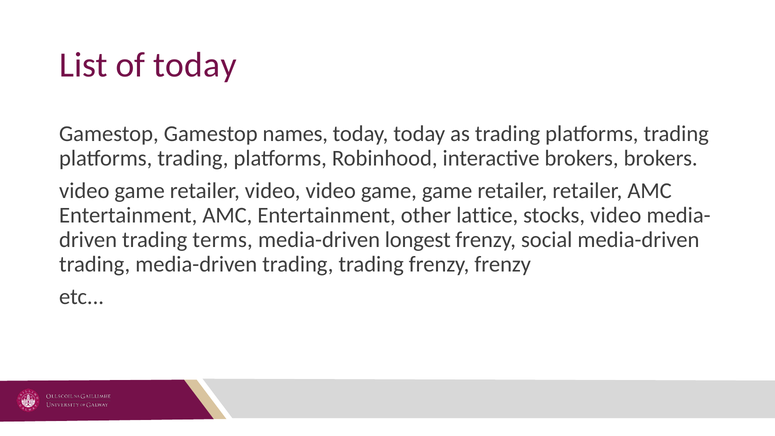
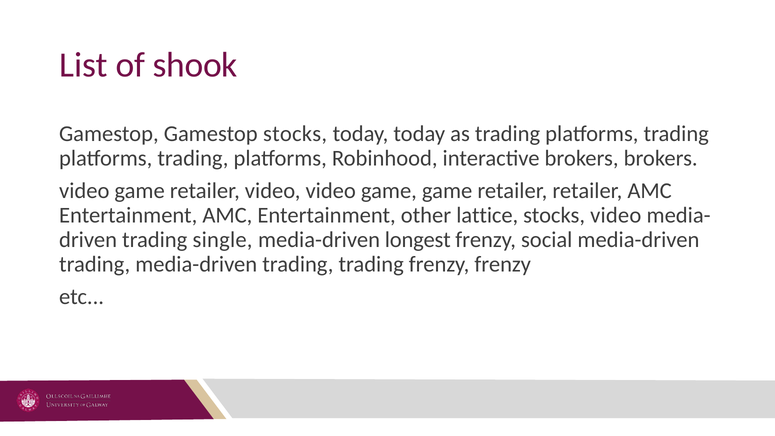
of today: today -> shook
Gamestop names: names -> stocks
terms: terms -> single
